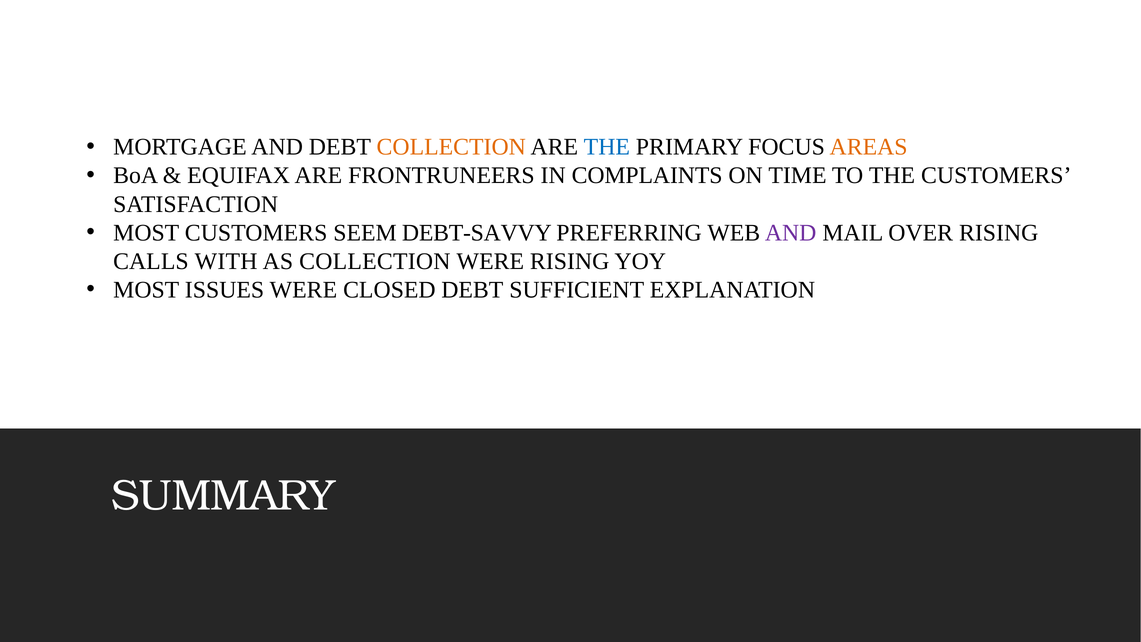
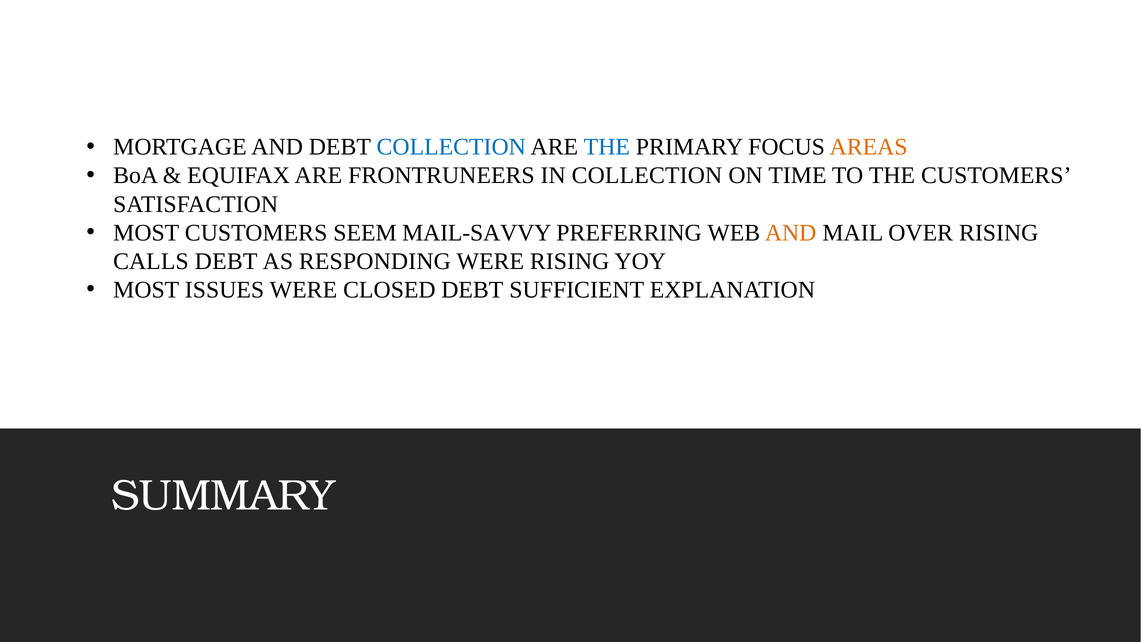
COLLECTION at (451, 147) colour: orange -> blue
IN COMPLAINTS: COMPLAINTS -> COLLECTION
DEBT-SAVVY: DEBT-SAVVY -> MAIL-SAVVY
AND at (791, 233) colour: purple -> orange
CALLS WITH: WITH -> DEBT
AS COLLECTION: COLLECTION -> RESPONDING
